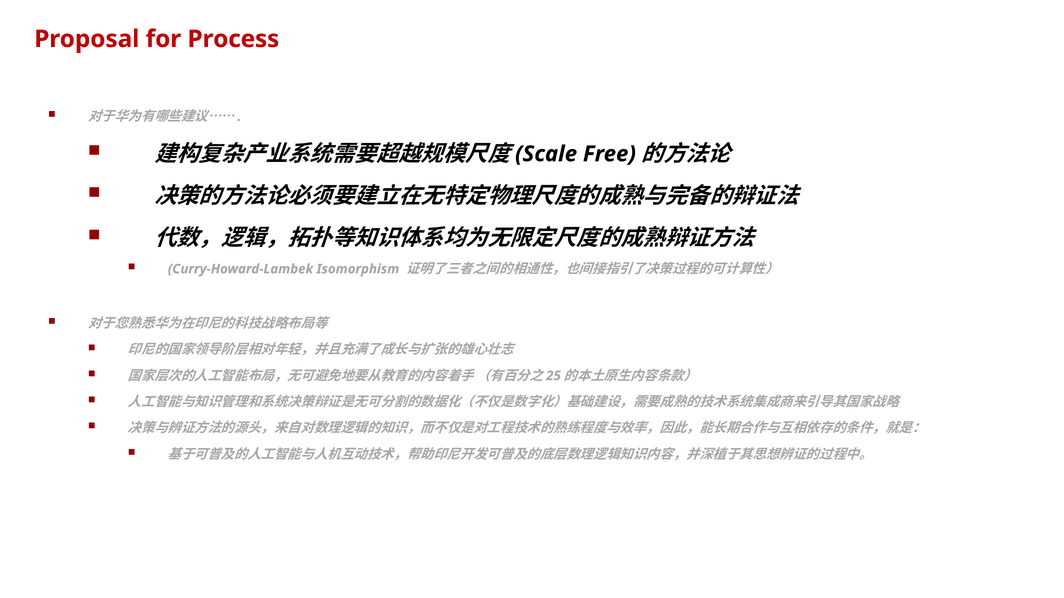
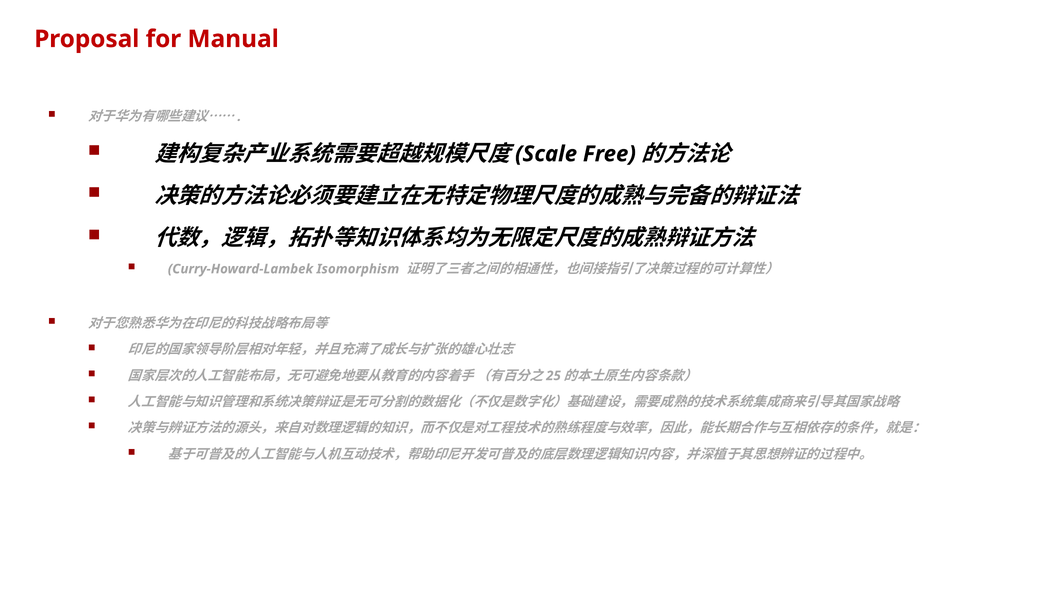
Process: Process -> Manual
